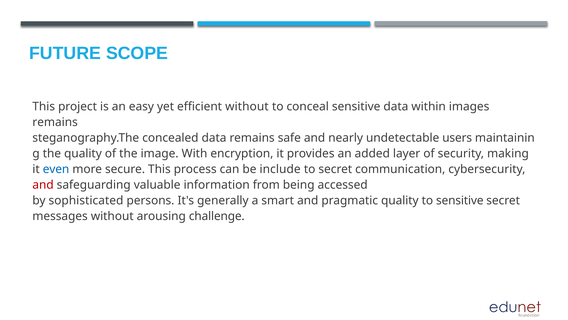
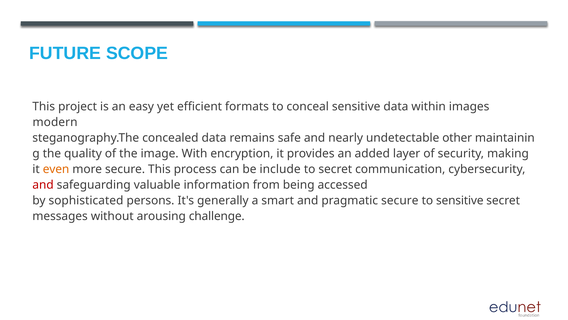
efficient without: without -> formats
remains at (55, 122): remains -> modern
users: users -> other
even colour: blue -> orange
pragmatic quality: quality -> secure
